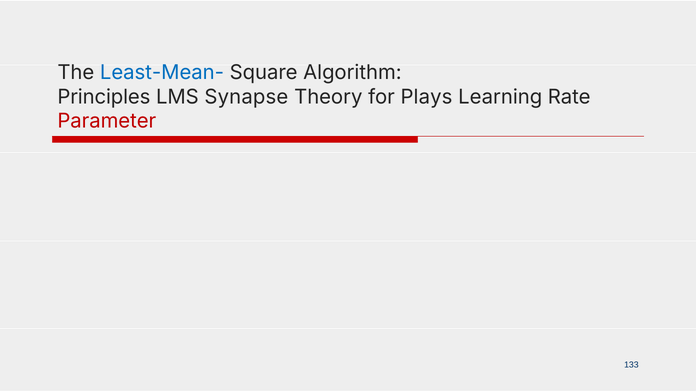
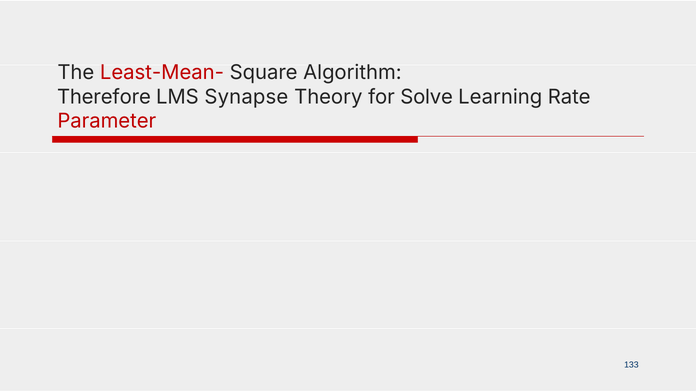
Least-Mean- colour: blue -> red
Principles: Principles -> Therefore
Plays: Plays -> Solve
